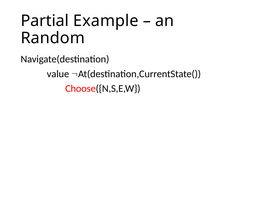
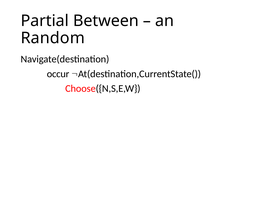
Example: Example -> Between
value: value -> occur
